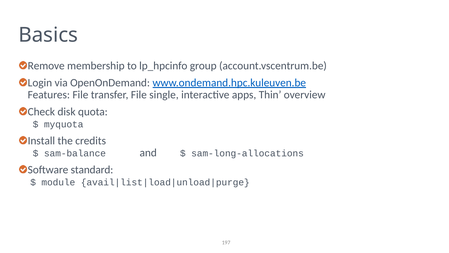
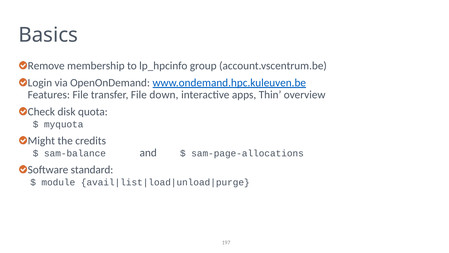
single: single -> down
Install: Install -> Might
sam-long-allocations: sam-long-allocations -> sam-page-allocations
